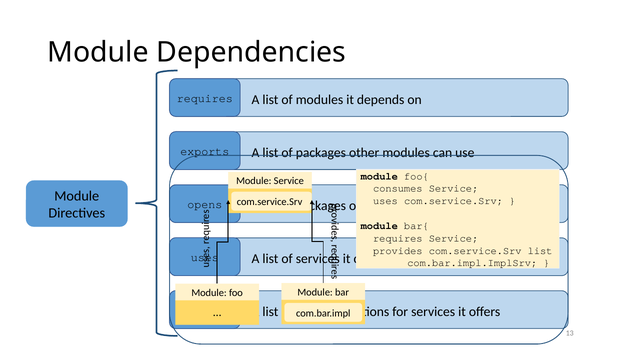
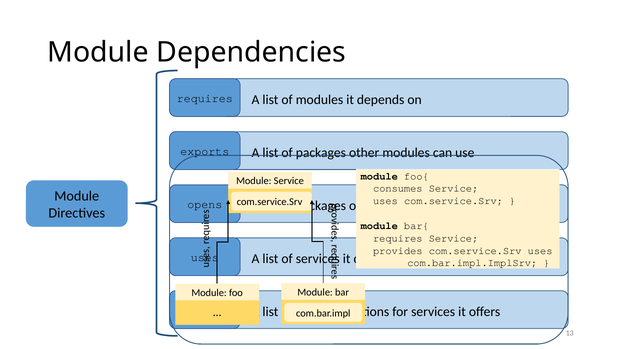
com.service.Srv list: list -> uses
